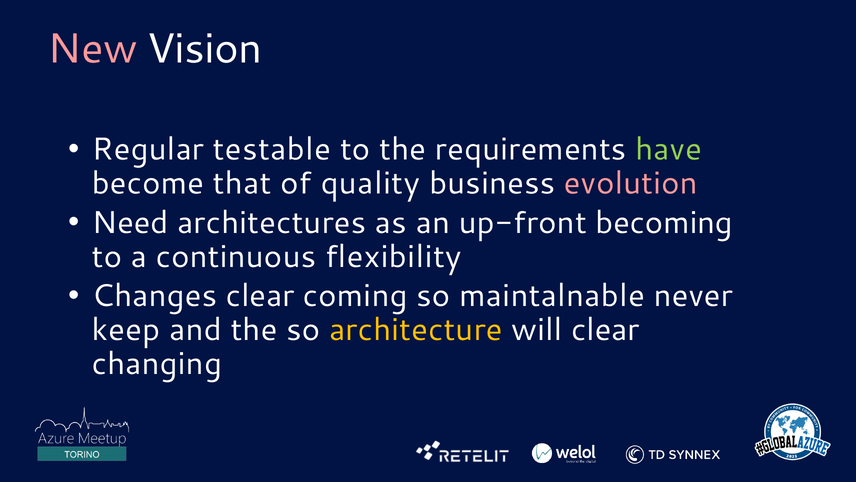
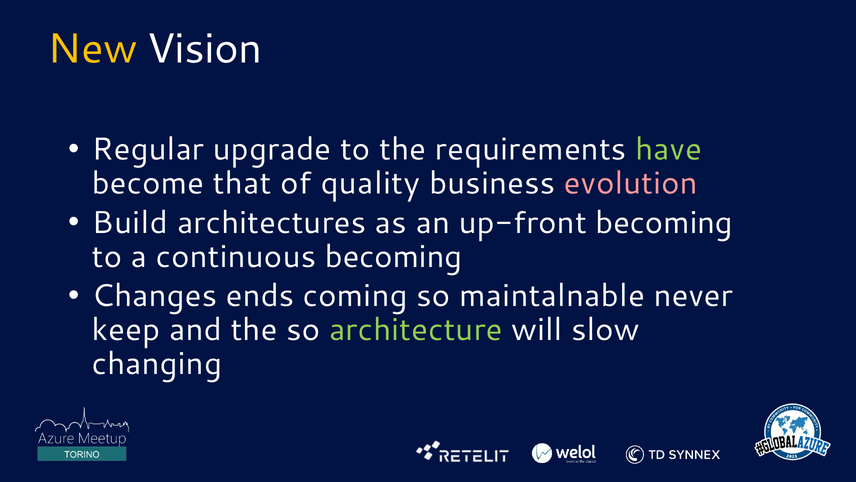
New colour: pink -> yellow
testable: testable -> upgrade
Need: Need -> Build
continuous flexibility: flexibility -> becoming
Changes clear: clear -> ends
architecture colour: yellow -> light green
will clear: clear -> slow
